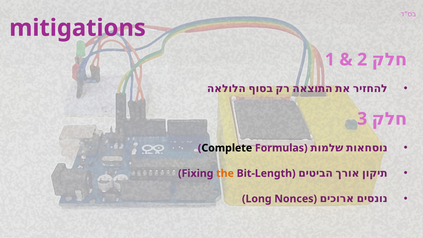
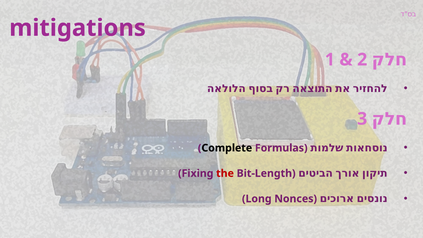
the colour: orange -> red
